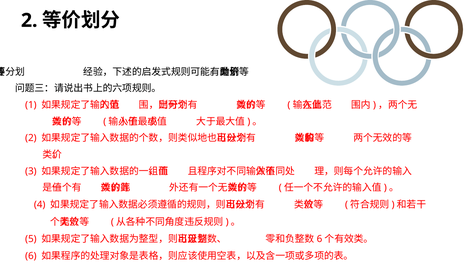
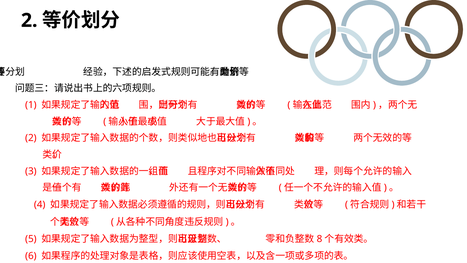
6 at (320, 239): 6 -> 8
